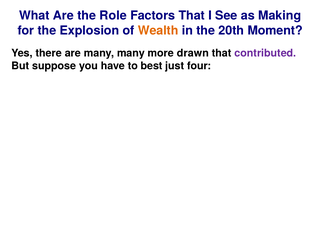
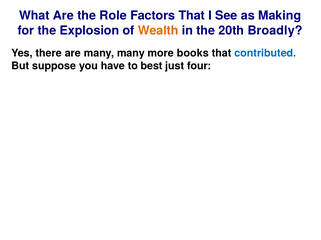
Moment: Moment -> Broadly
drawn: drawn -> books
contributed colour: purple -> blue
